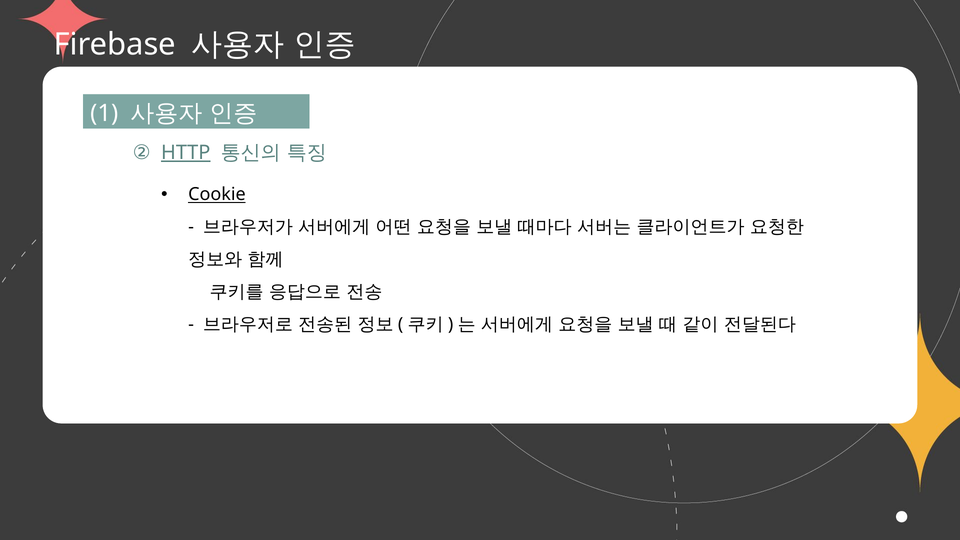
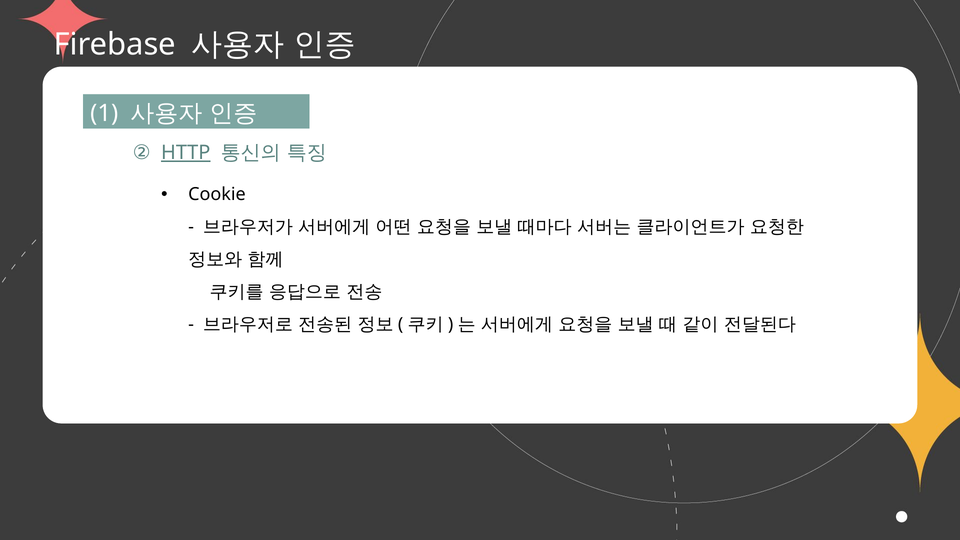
Cookie underline: present -> none
